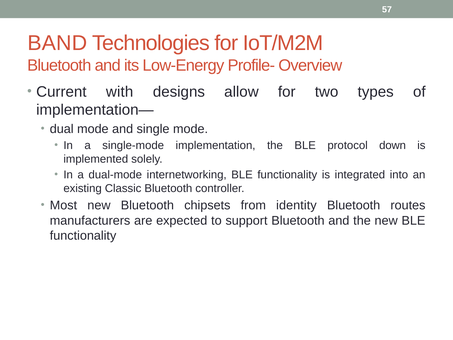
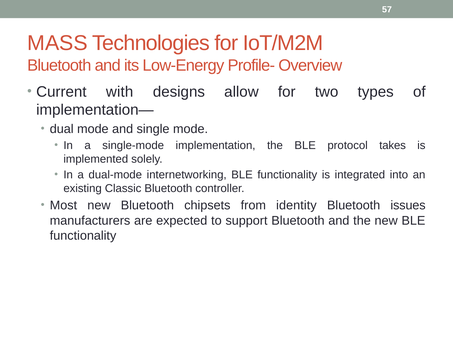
BAND: BAND -> MASS
down: down -> takes
routes: routes -> issues
